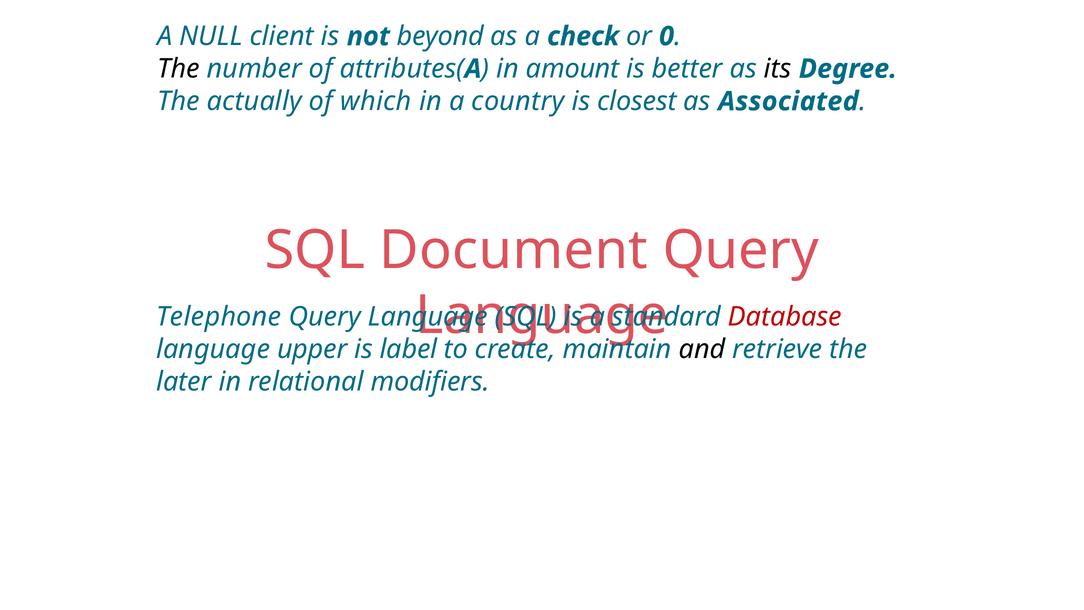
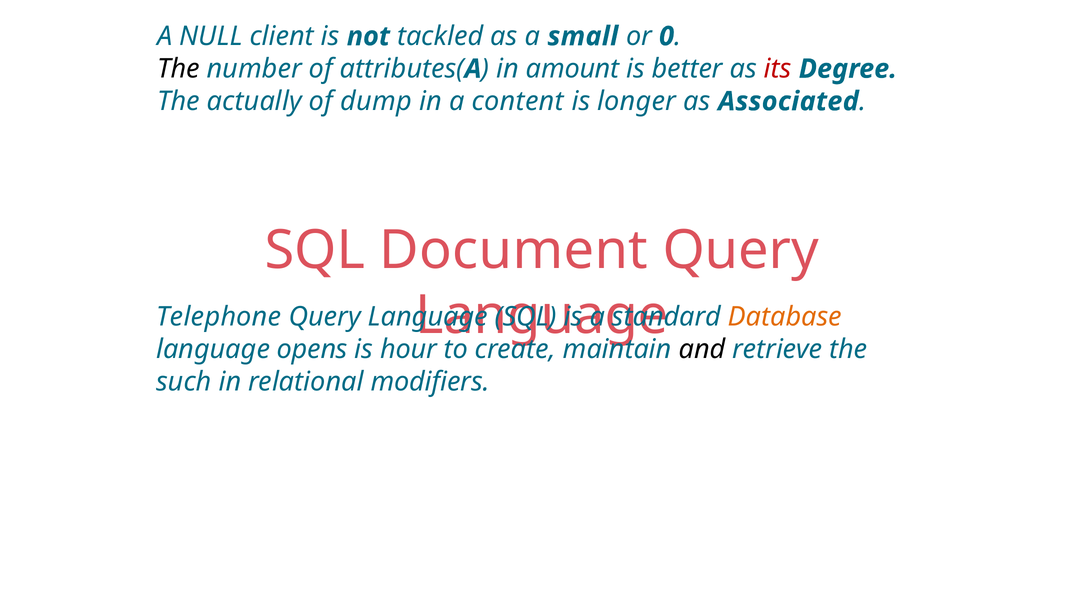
beyond: beyond -> tackled
check: check -> small
its colour: black -> red
which: which -> dump
country: country -> content
closest: closest -> longer
Database colour: red -> orange
upper: upper -> opens
label: label -> hour
later: later -> such
